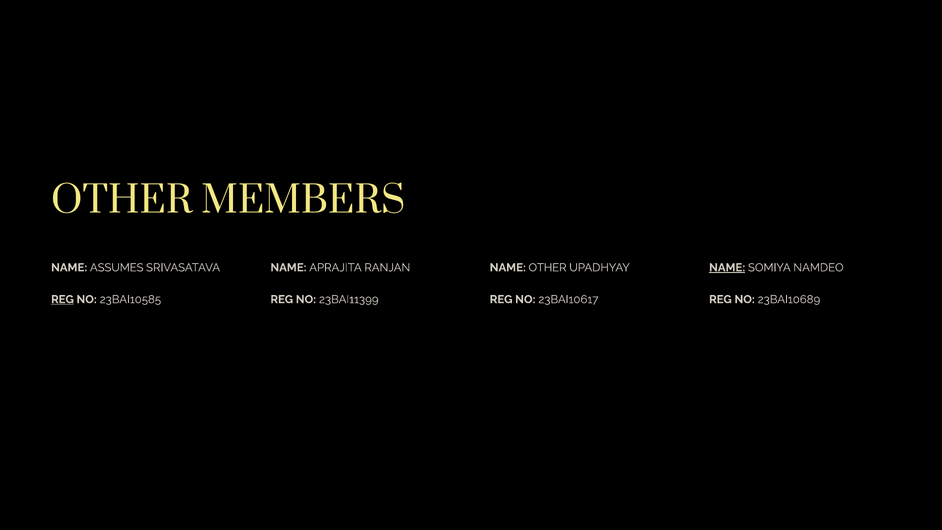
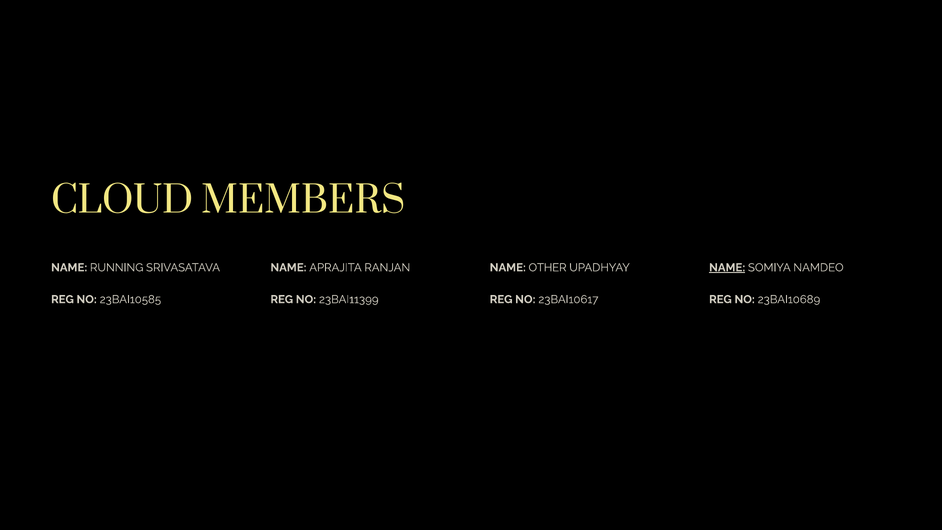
OTHER at (122, 201): OTHER -> CLOUD
ASSUMES: ASSUMES -> RUNNING
REG at (62, 299) underline: present -> none
